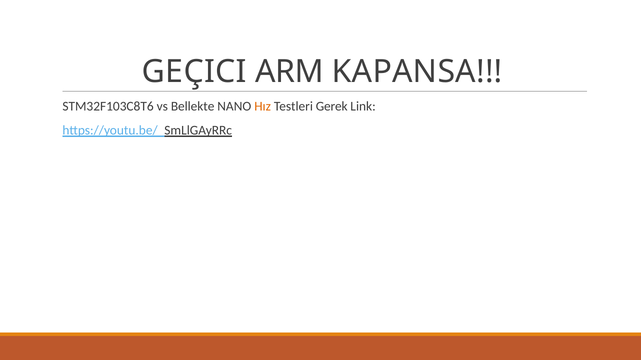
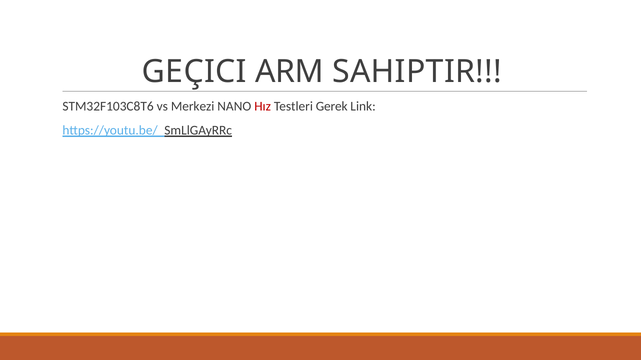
KAPANSA: KAPANSA -> SAHIPTIR
Bellekte: Bellekte -> Merkezi
Hız colour: orange -> red
